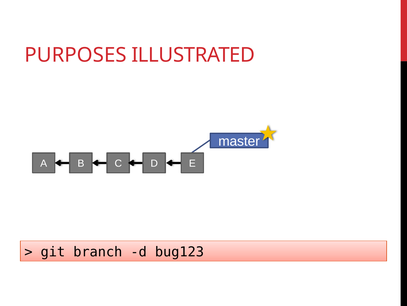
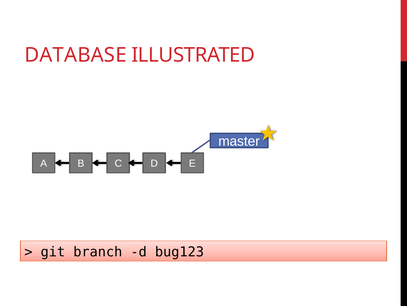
PURPOSES: PURPOSES -> DATABASE
